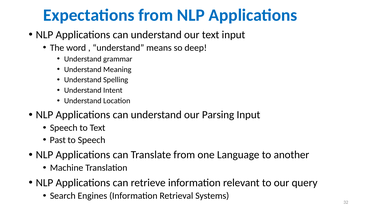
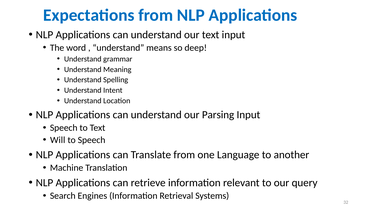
Past: Past -> Will
